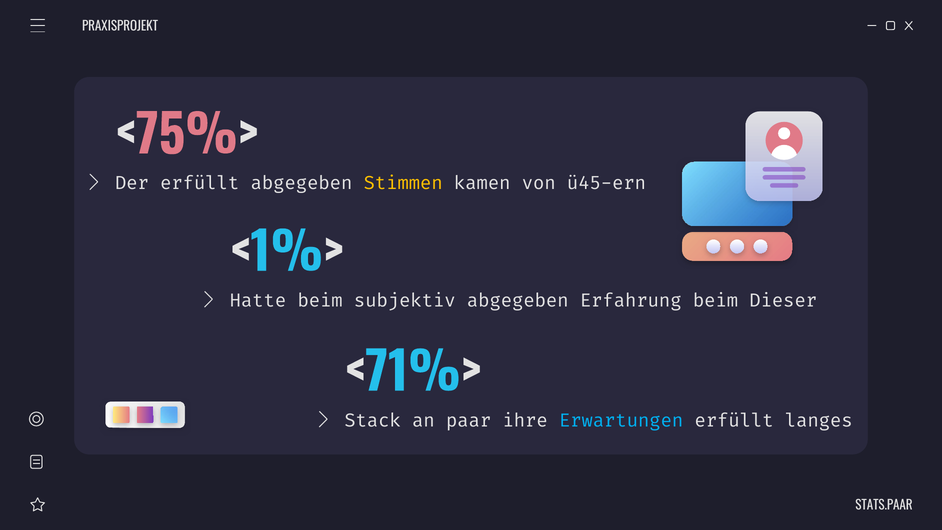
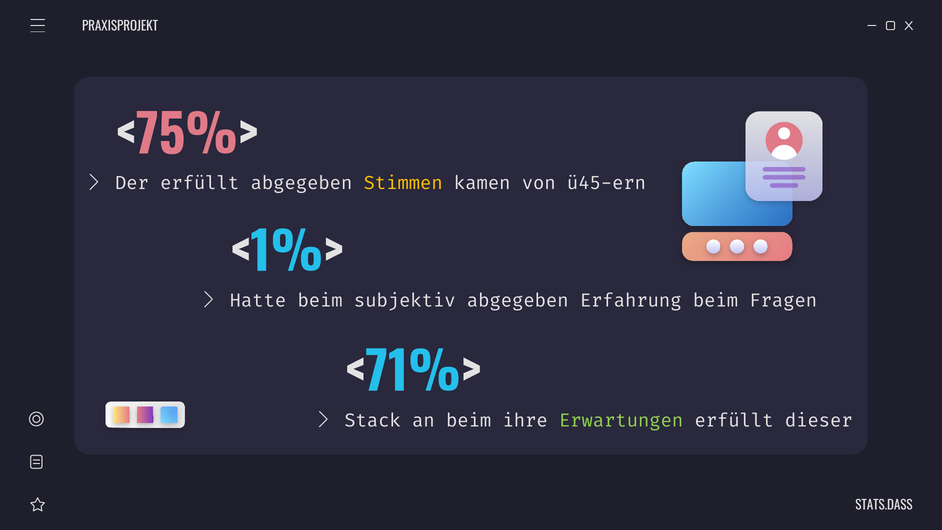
Dieser: Dieser -> Fragen
an paar: paar -> beim
Erwartungen colour: light blue -> light green
langes: langes -> dieser
STATS.PAAR: STATS.PAAR -> STATS.DASS
